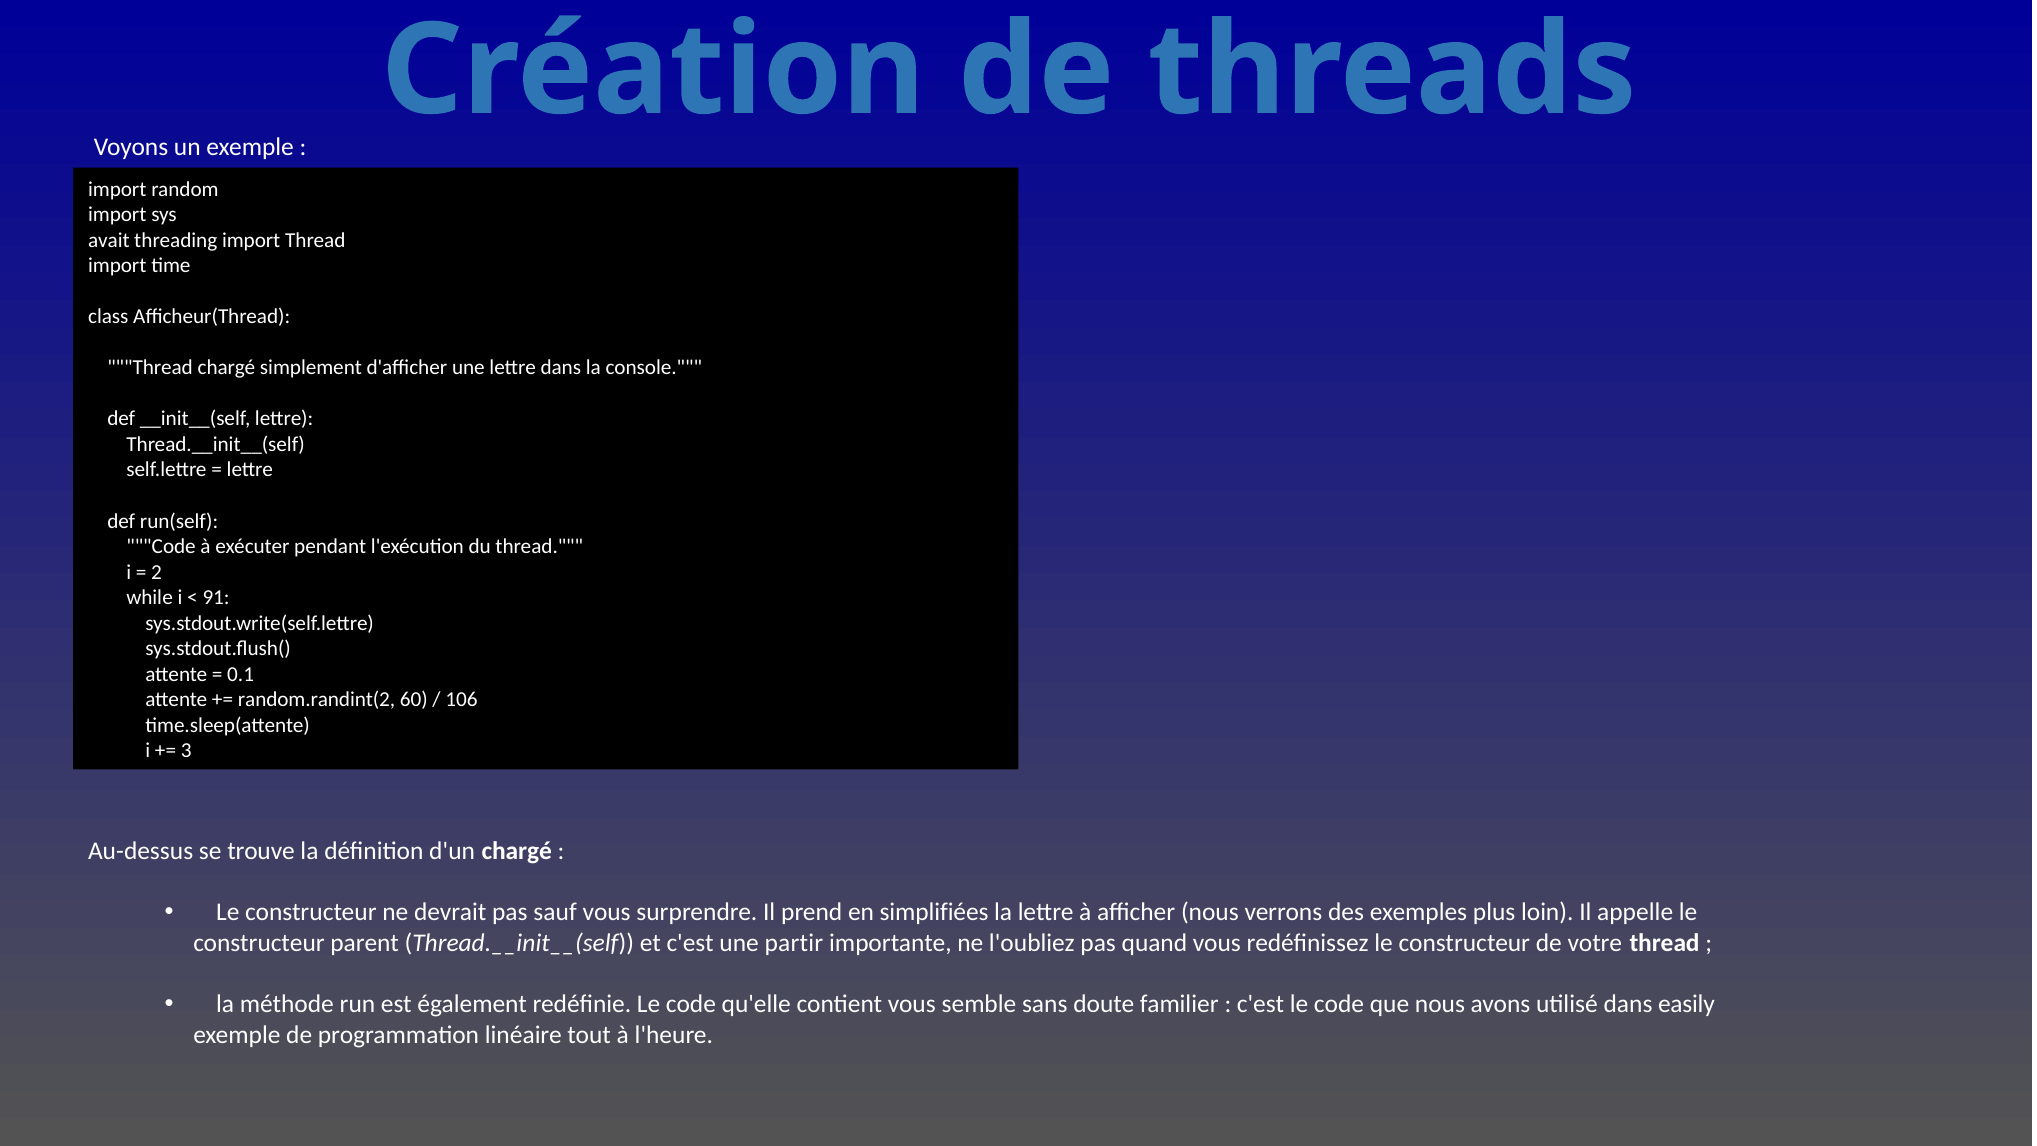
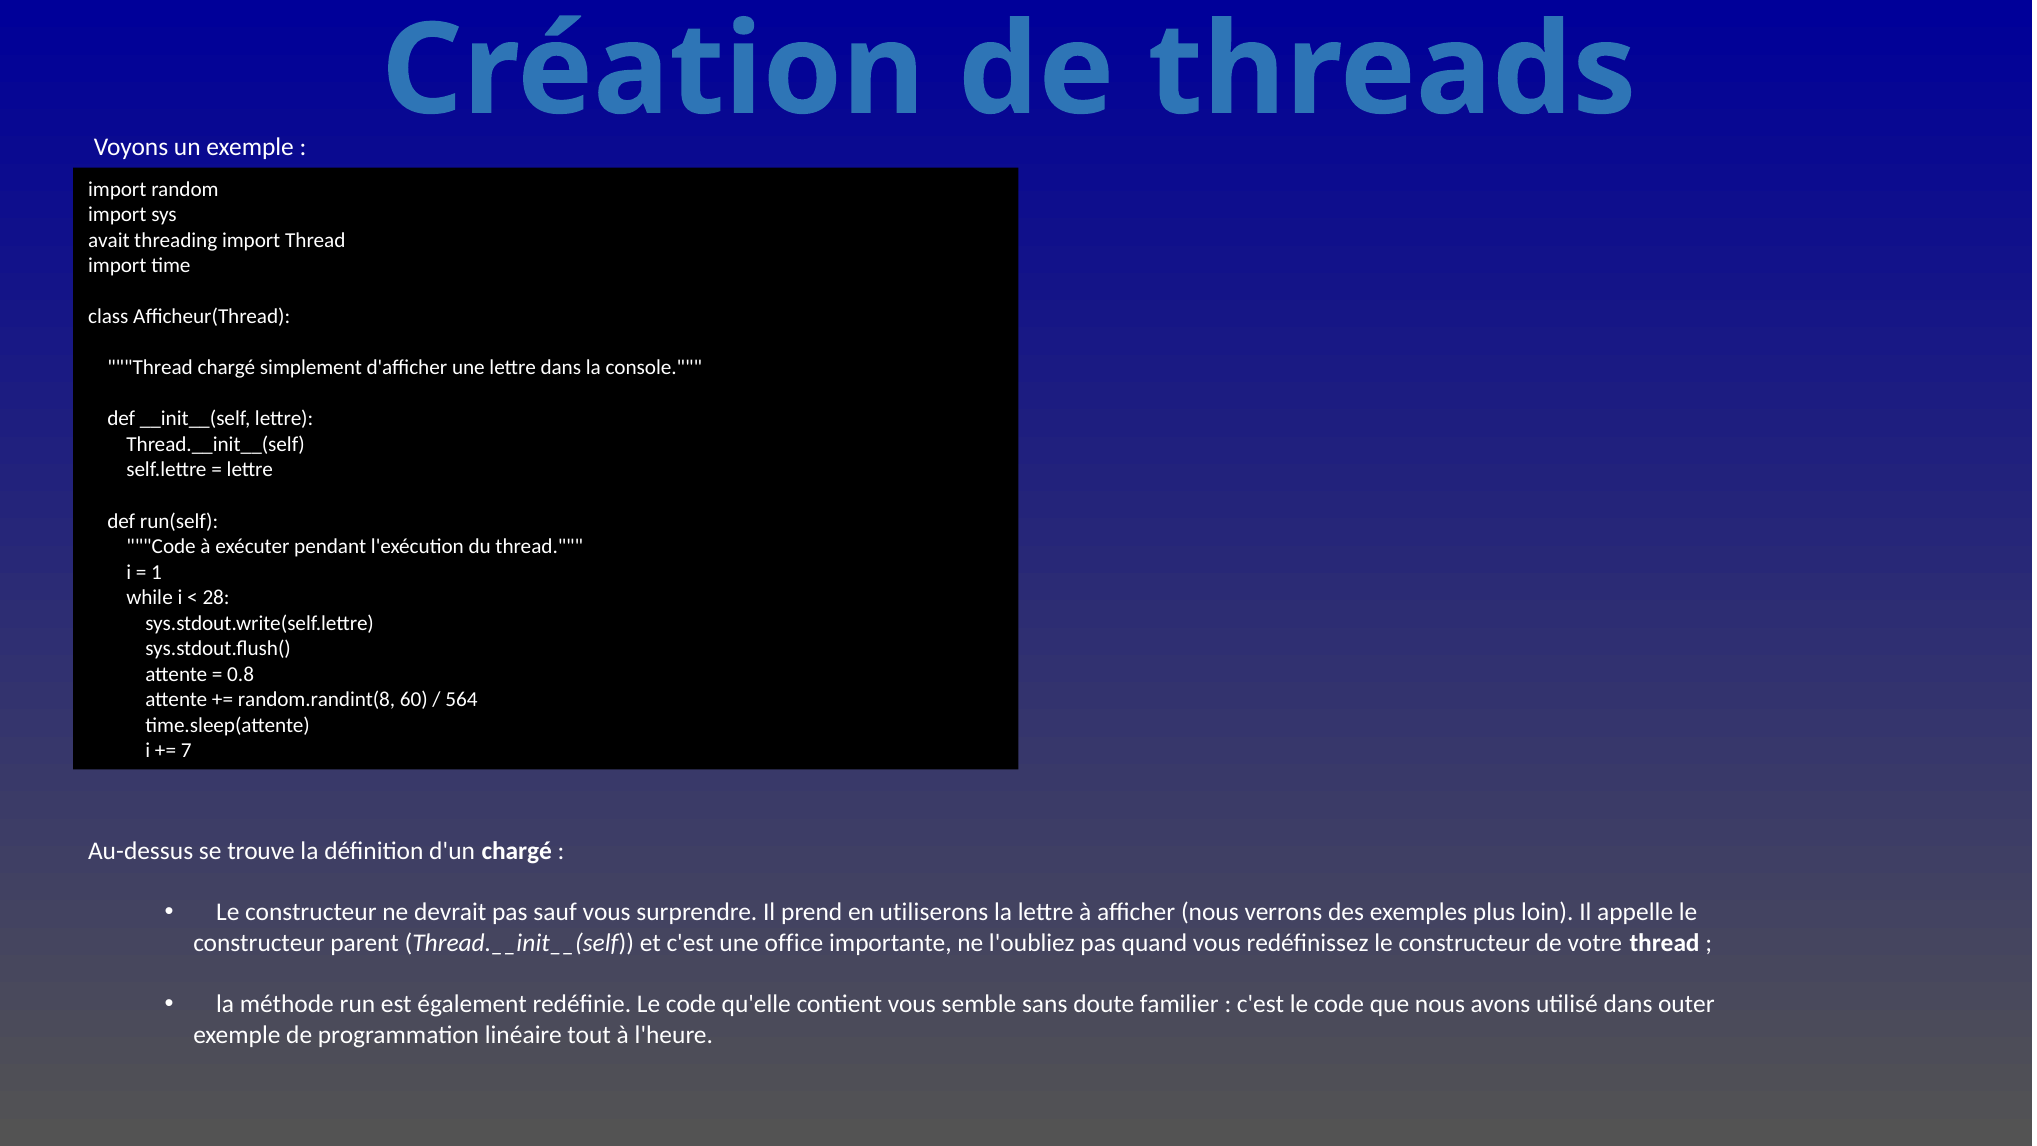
2: 2 -> 1
91: 91 -> 28
0.1: 0.1 -> 0.8
random.randint(2: random.randint(2 -> random.randint(8
106: 106 -> 564
3: 3 -> 7
simplifiées: simplifiées -> utiliserons
partir: partir -> office
easily: easily -> outer
